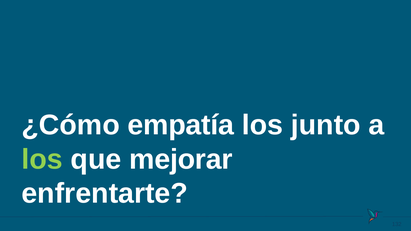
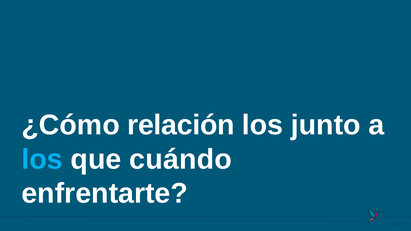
empatía: empatía -> relación
los at (42, 159) colour: light green -> light blue
mejorar: mejorar -> cuándo
